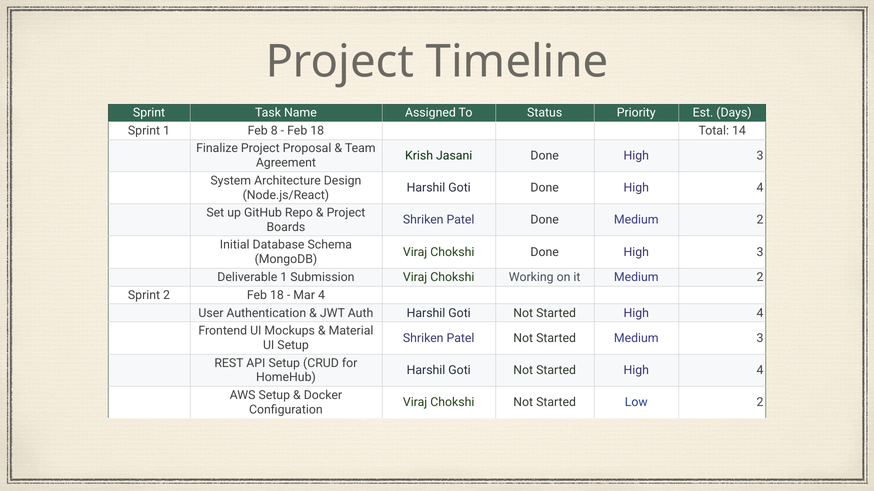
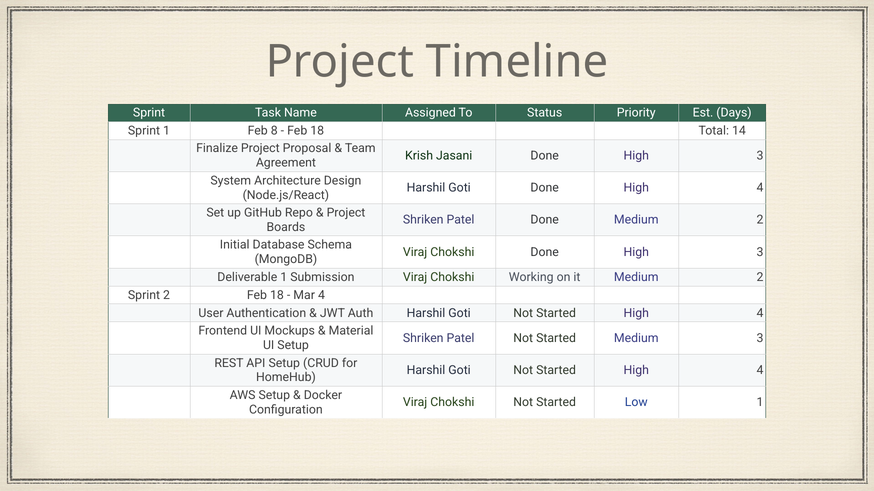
Low 2: 2 -> 1
